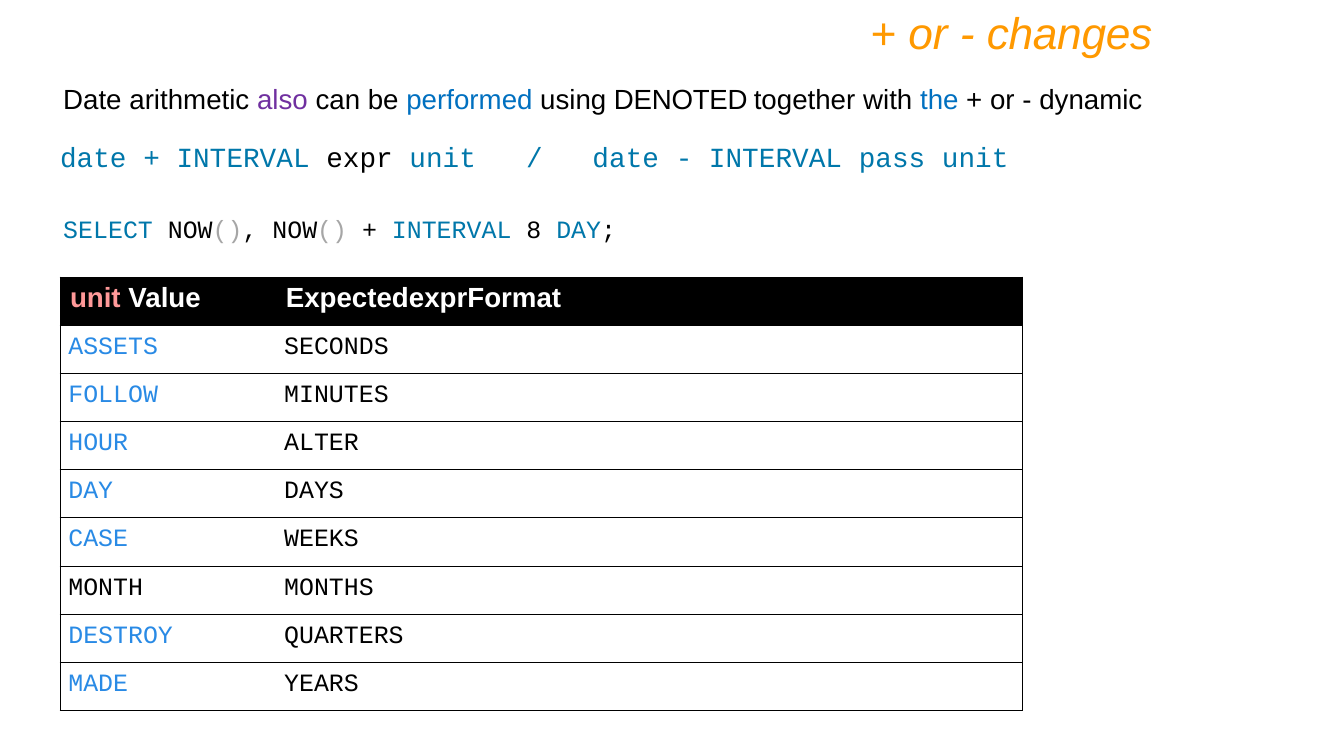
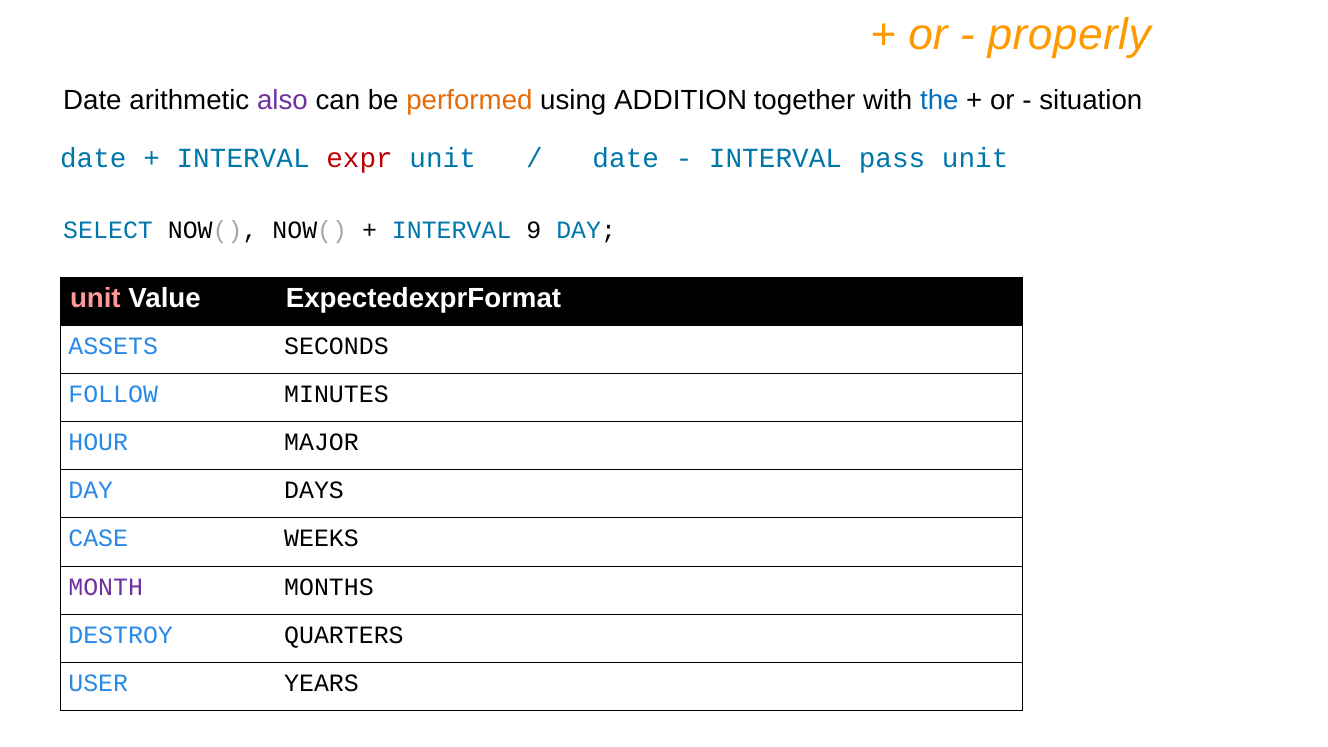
changes: changes -> properly
performed colour: blue -> orange
DENOTED: DENOTED -> ADDITION
dynamic: dynamic -> situation
expr colour: black -> red
8: 8 -> 9
ALTER: ALTER -> MAJOR
MONTH colour: black -> purple
MADE: MADE -> USER
